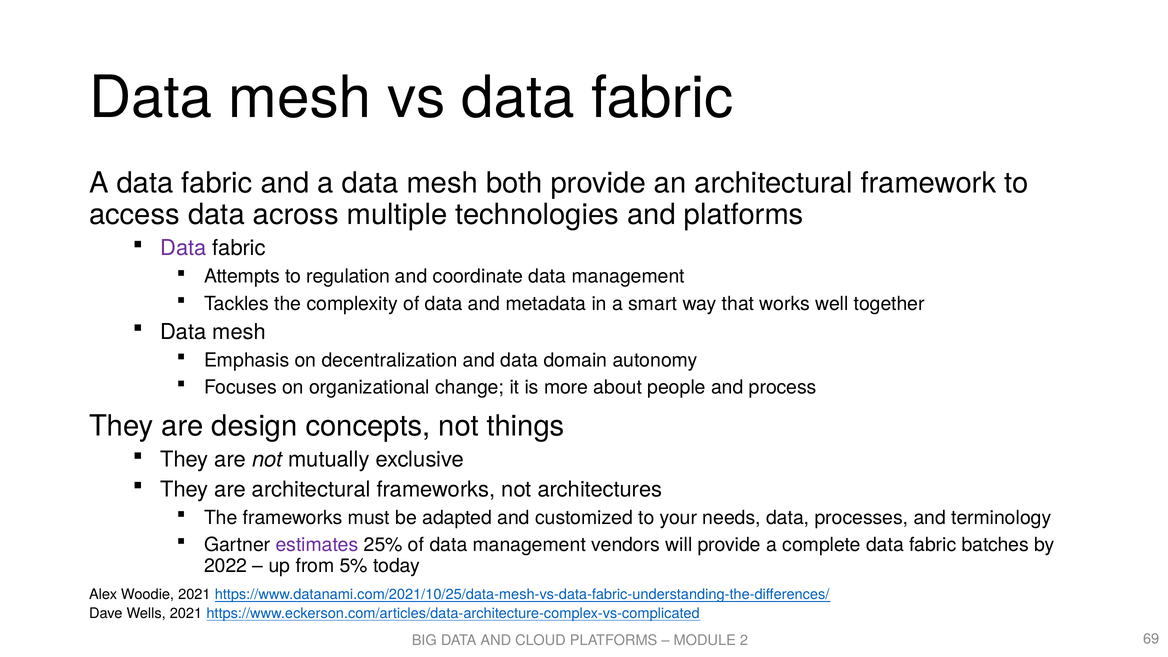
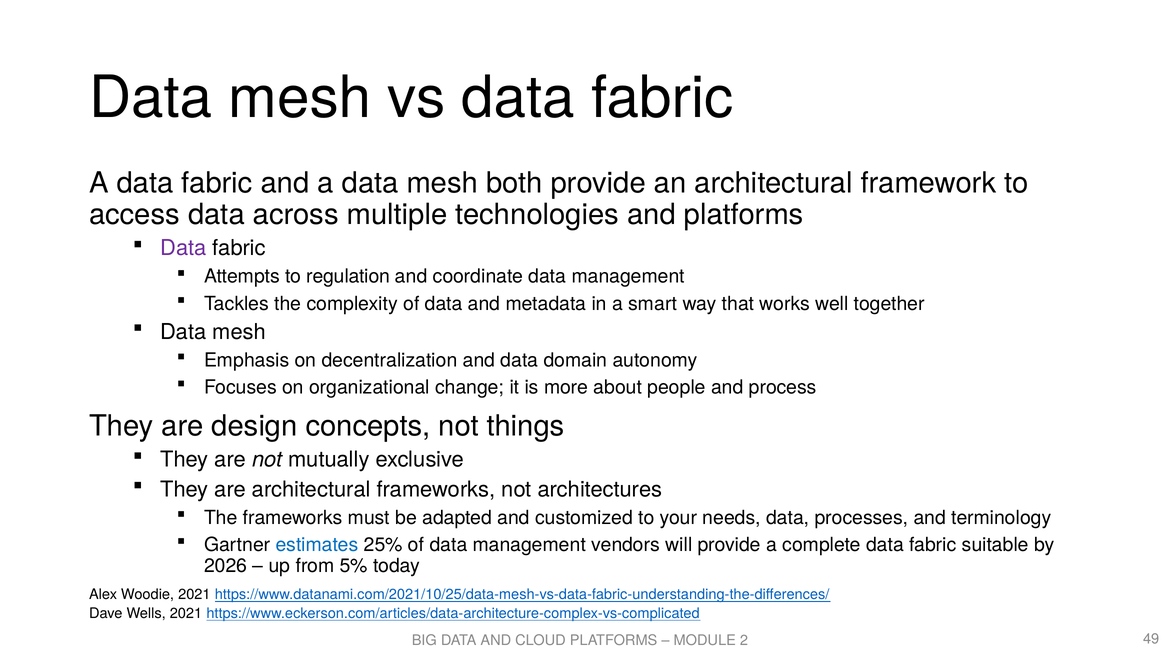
estimates colour: purple -> blue
batches: batches -> suitable
2022: 2022 -> 2026
69: 69 -> 49
